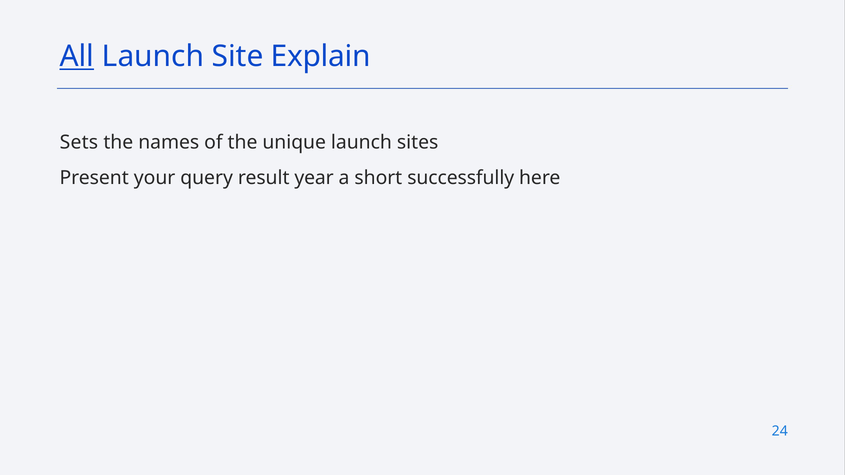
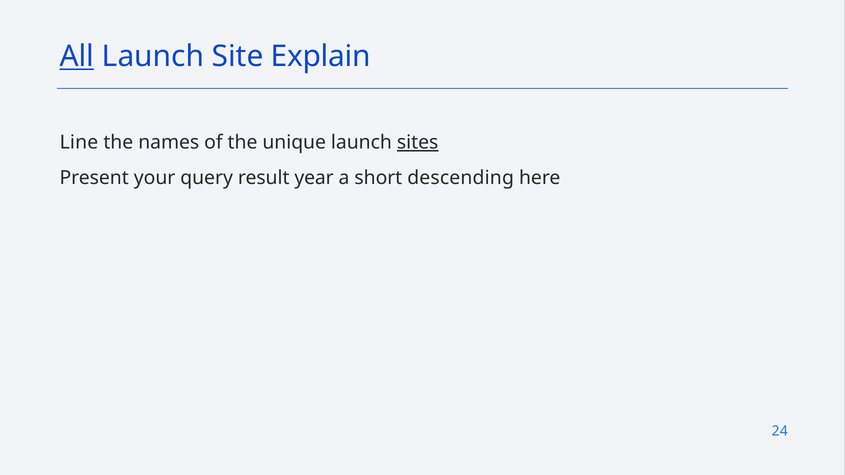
Sets: Sets -> Line
sites underline: none -> present
successfully: successfully -> descending
